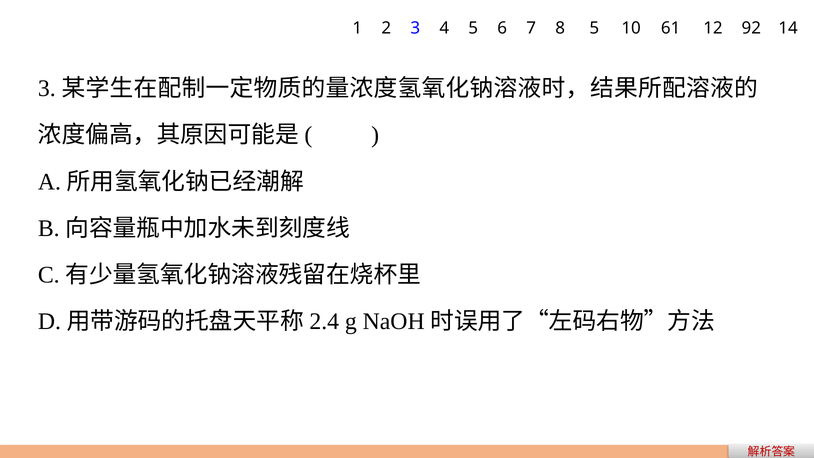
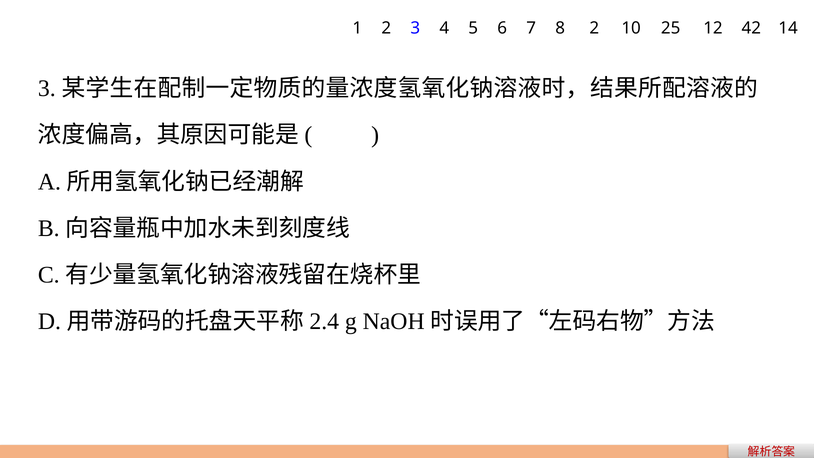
8 5: 5 -> 2
61: 61 -> 25
92: 92 -> 42
